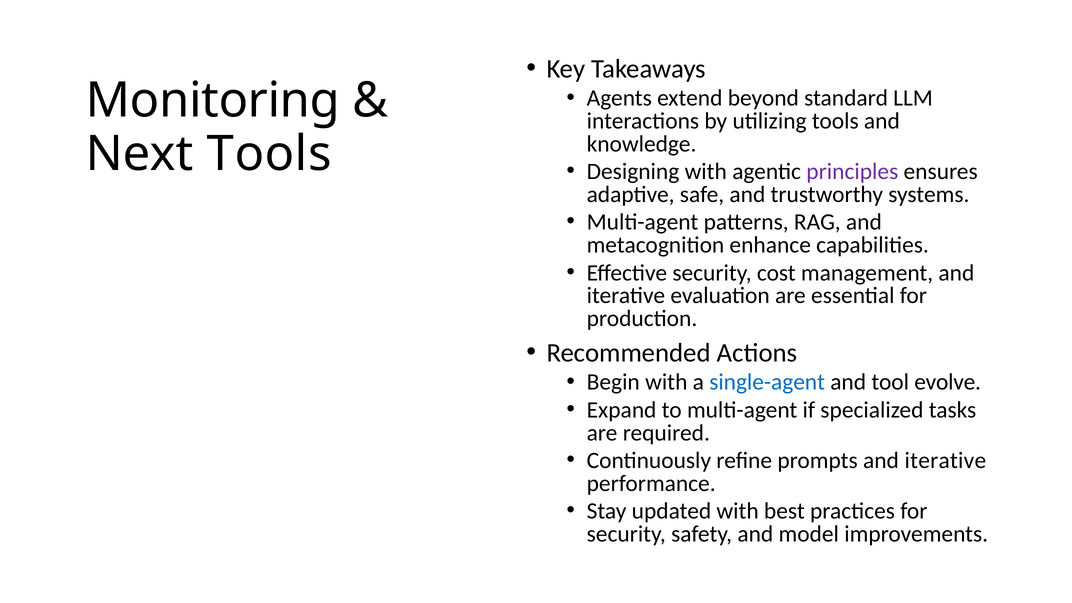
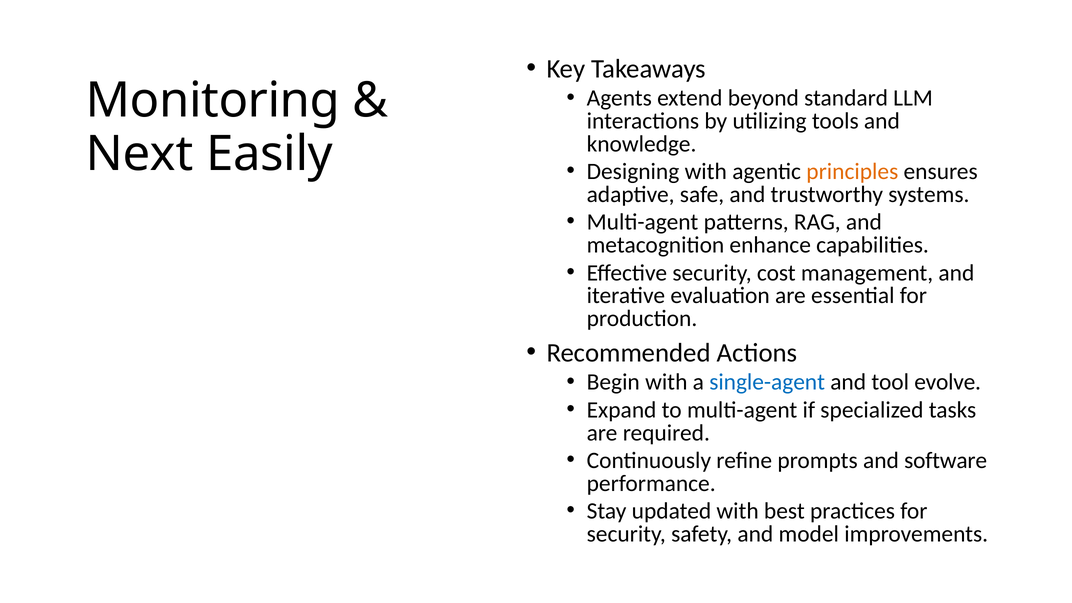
Next Tools: Tools -> Easily
principles colour: purple -> orange
prompts and iterative: iterative -> software
